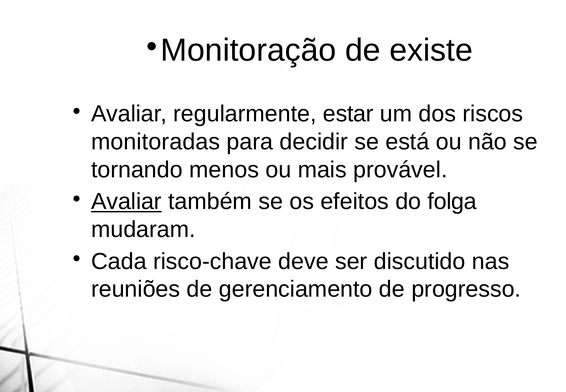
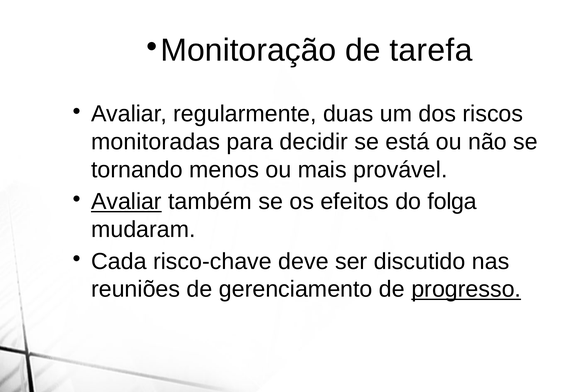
existe: existe -> tarefa
estar: estar -> duas
progresso underline: none -> present
